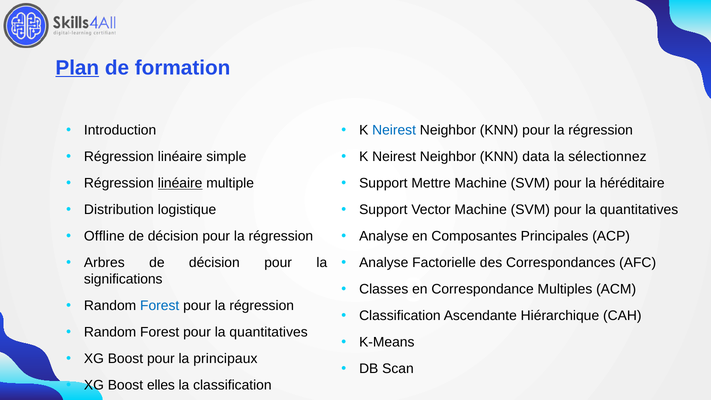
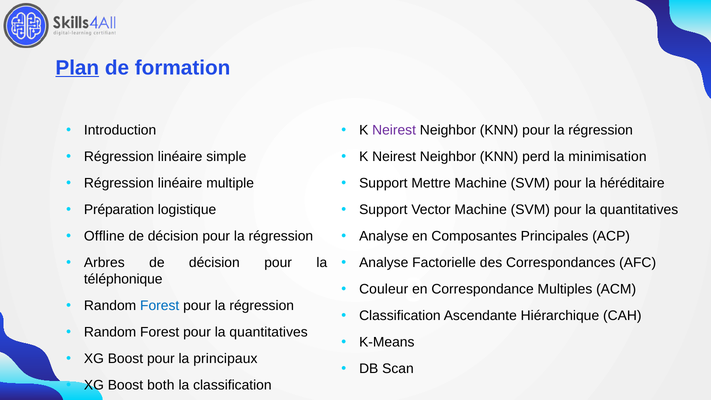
Neirest at (394, 130) colour: blue -> purple
data: data -> perd
sélectionnez: sélectionnez -> minimisation
linéaire at (180, 183) underline: present -> none
Distribution: Distribution -> Préparation
significations: significations -> téléphonique
Classes: Classes -> Couleur
elles: elles -> both
